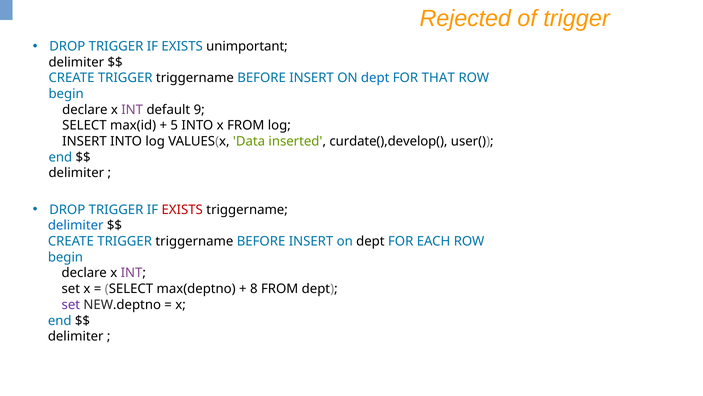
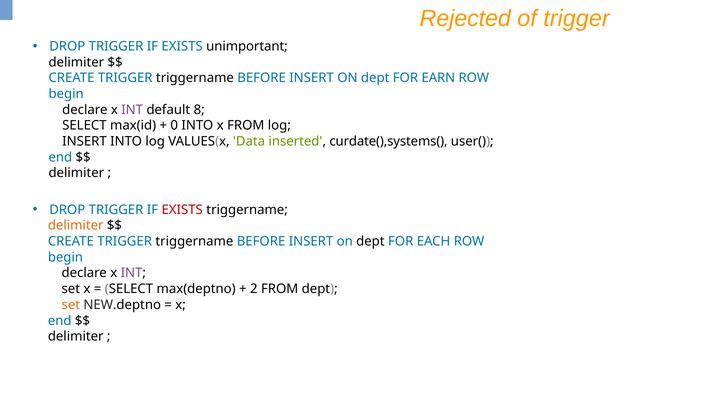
THAT: THAT -> EARN
9: 9 -> 8
5: 5 -> 0
curdate(),develop(: curdate(),develop( -> curdate(),systems(
delimiter at (76, 225) colour: blue -> orange
8: 8 -> 2
set at (71, 304) colour: purple -> orange
